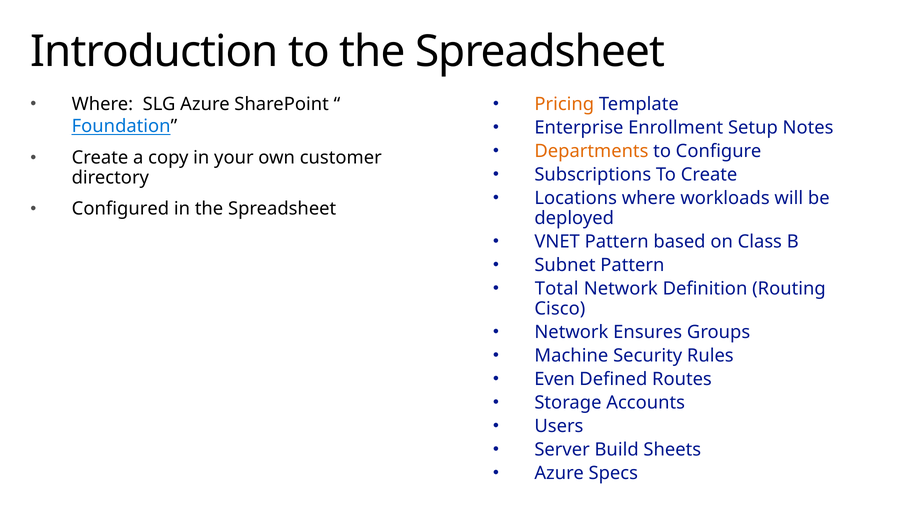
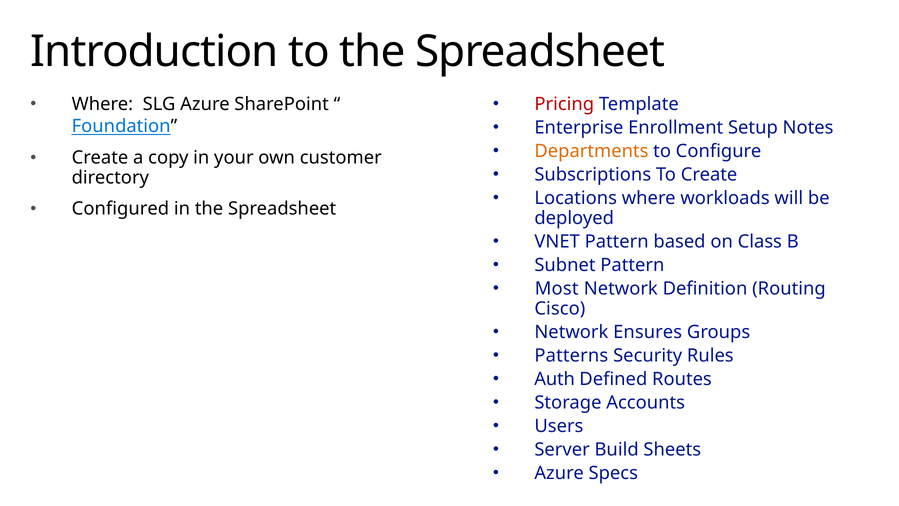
Pricing colour: orange -> red
Total: Total -> Most
Machine: Machine -> Patterns
Even: Even -> Auth
